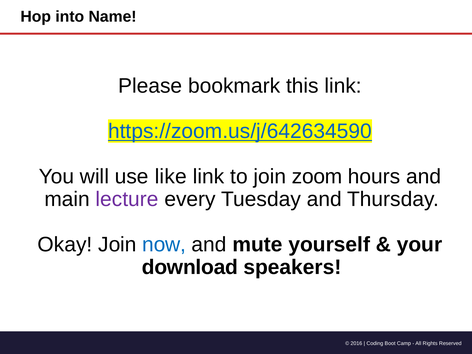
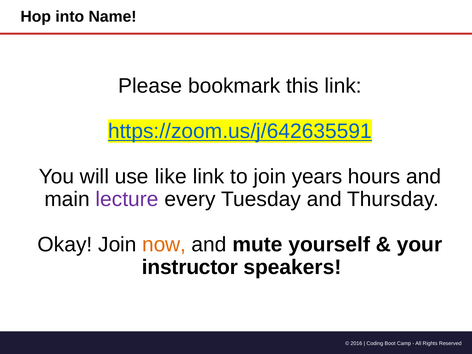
https://zoom.us/j/642634590: https://zoom.us/j/642634590 -> https://zoom.us/j/642635591
zoom: zoom -> years
now colour: blue -> orange
download: download -> instructor
